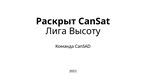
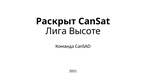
Высоту: Высоту -> Высоте
